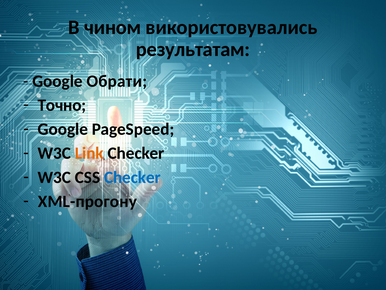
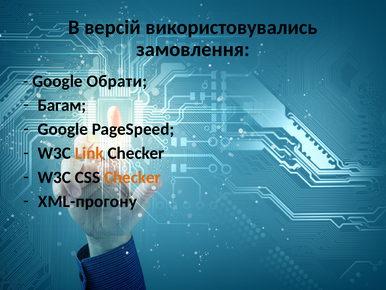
чином: чином -> версій
результатам: результатам -> замовлення
Точно: Точно -> Багам
Checker at (132, 177) colour: blue -> orange
